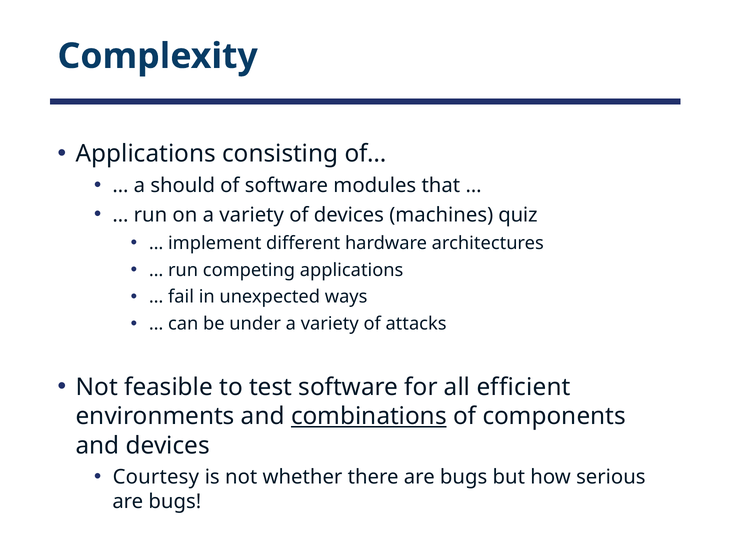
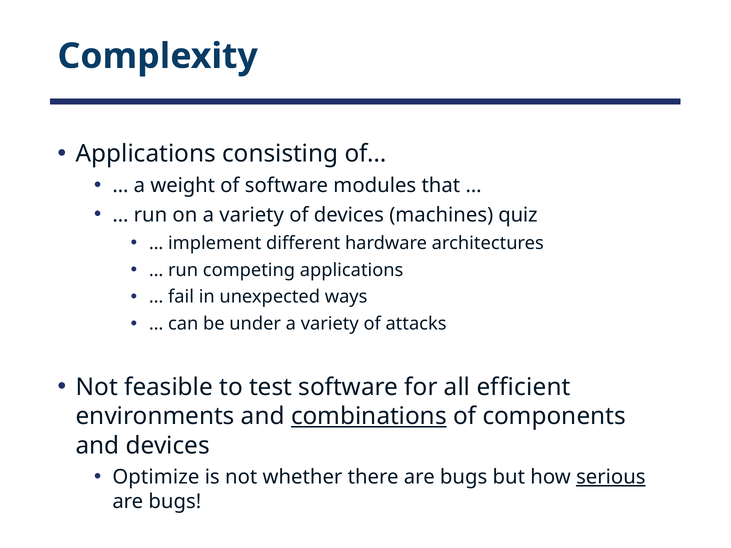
should: should -> weight
Courtesy: Courtesy -> Optimize
serious underline: none -> present
